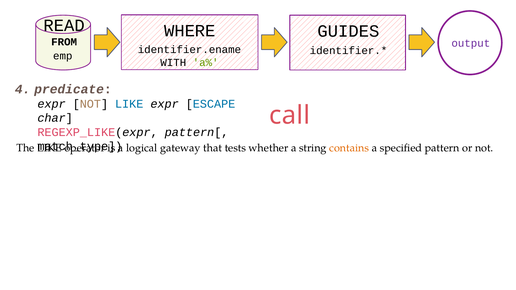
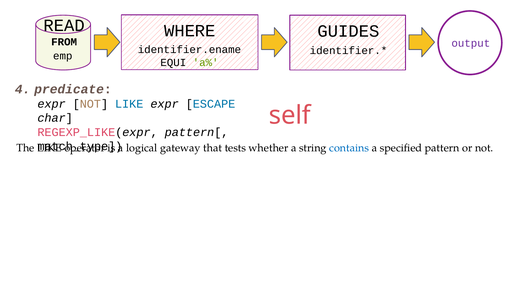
WITH: WITH -> EQUI
call: call -> self
contains colour: orange -> blue
